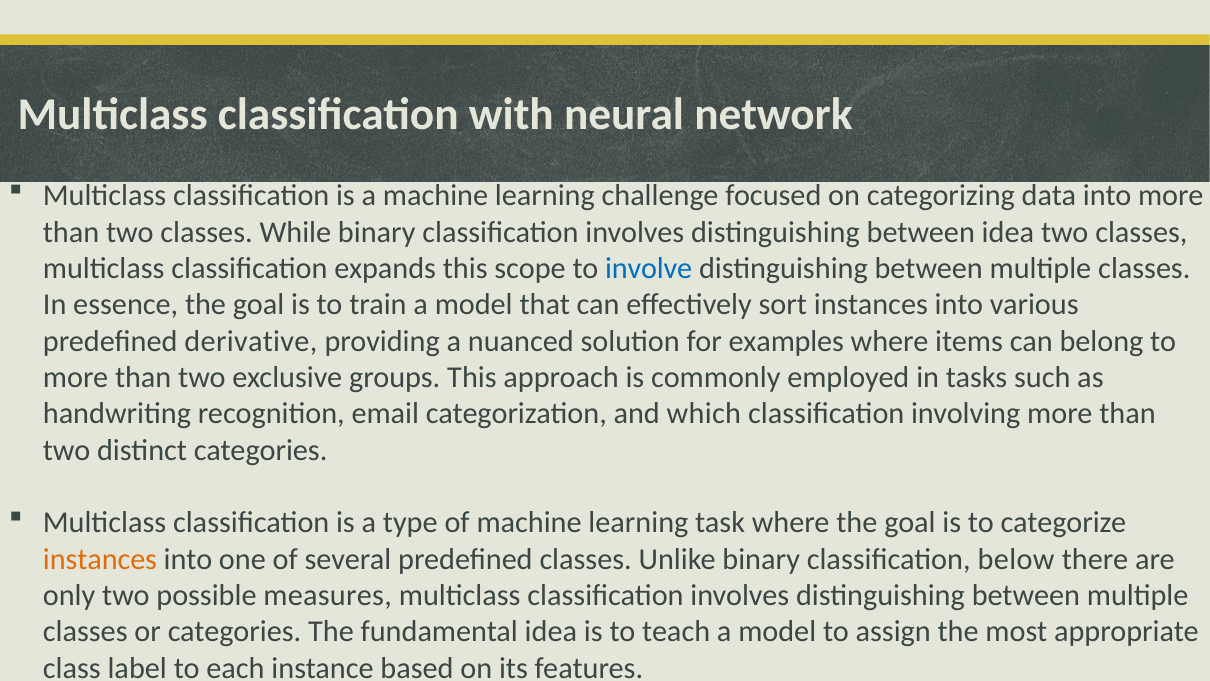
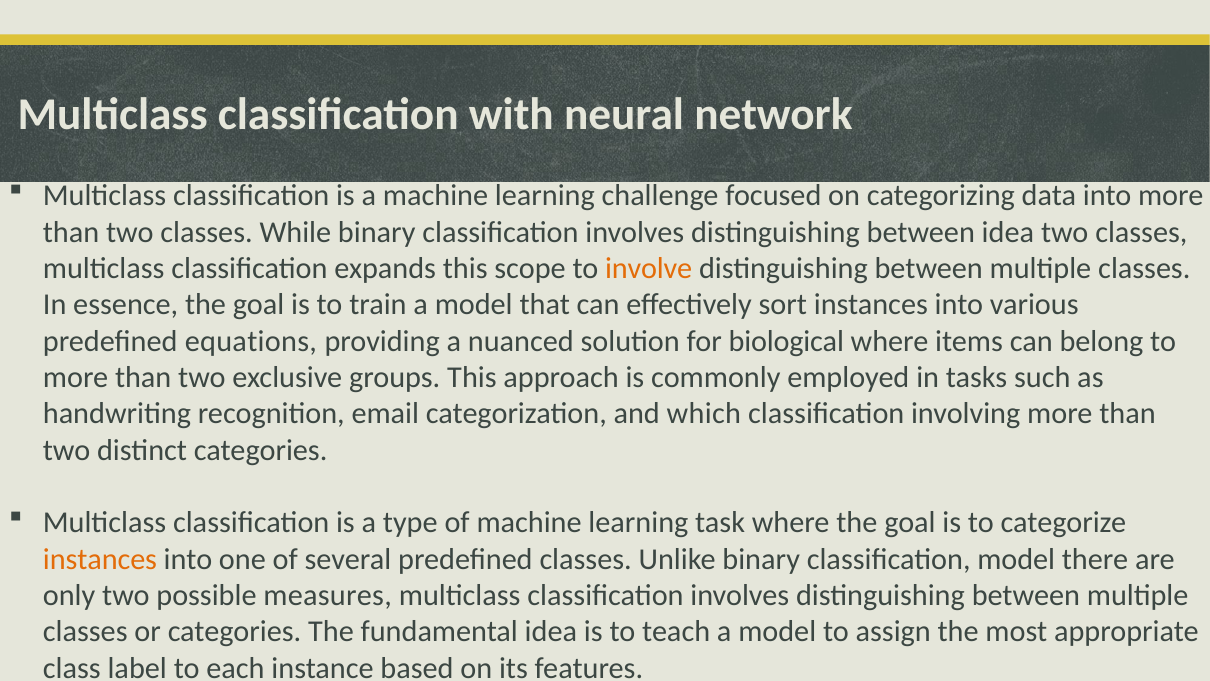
involve colour: blue -> orange
derivative: derivative -> equations
examples: examples -> biological
classification below: below -> model
